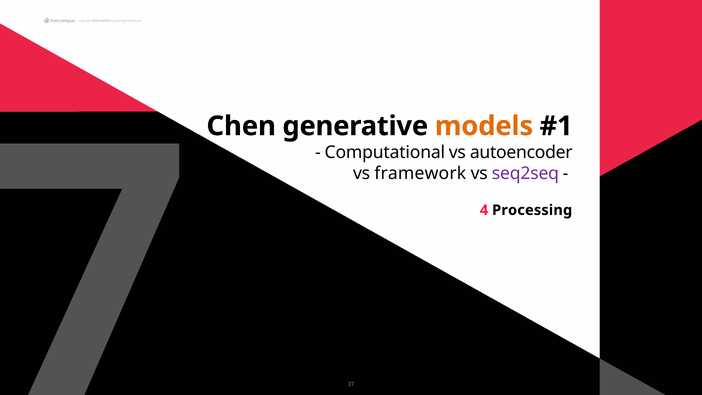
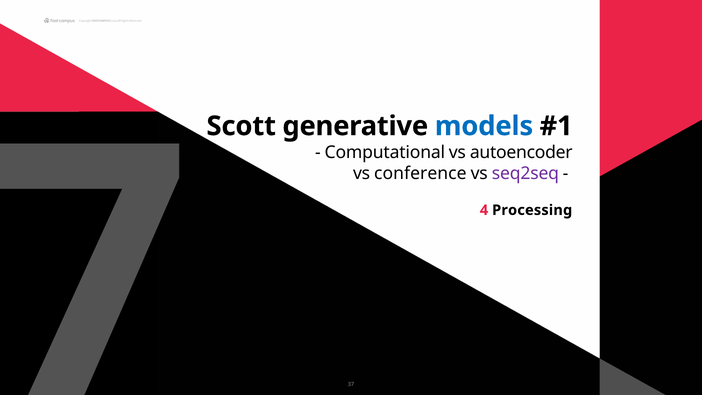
Chen: Chen -> Scott
models colour: orange -> blue
framework: framework -> conference
